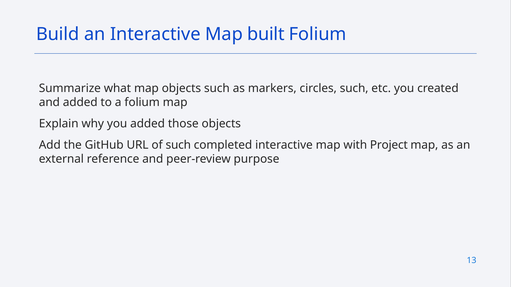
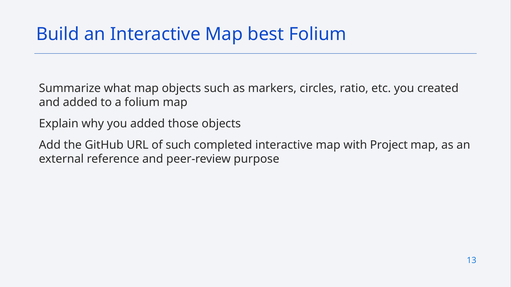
built: built -> best
circles such: such -> ratio
